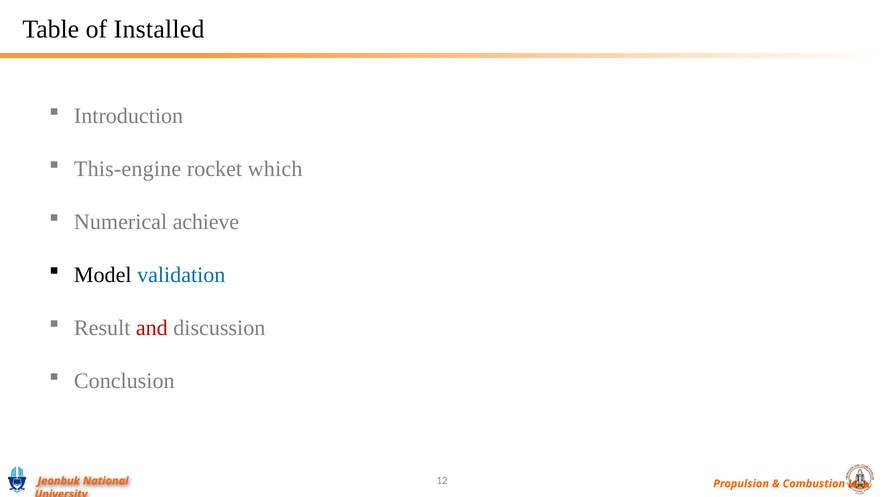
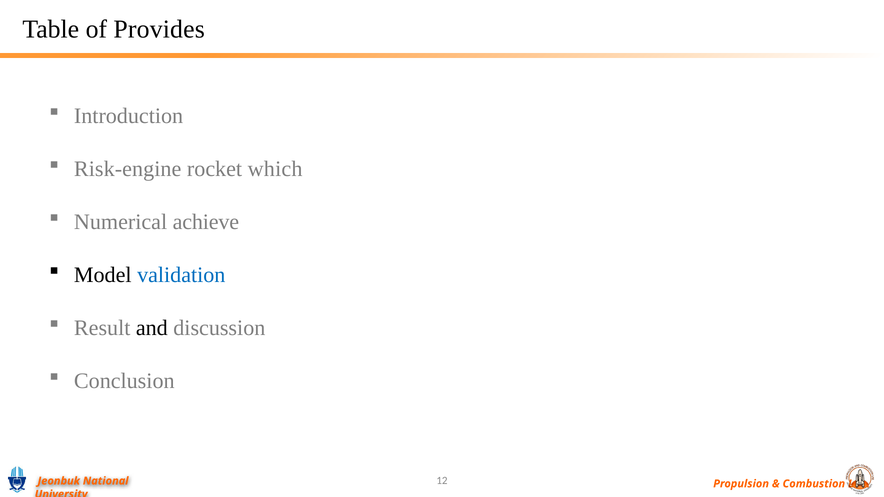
Installed: Installed -> Provides
This-engine: This-engine -> Risk-engine
and colour: red -> black
